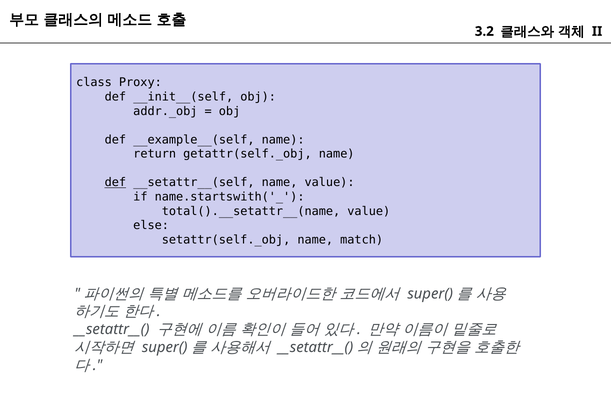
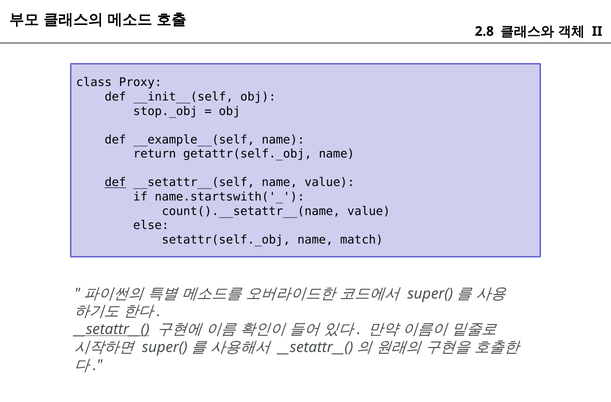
3.2: 3.2 -> 2.8
addr._obj: addr._obj -> stop._obj
total().__setattr__(name: total().__setattr__(name -> count().__setattr__(name
__setattr__( underline: none -> present
